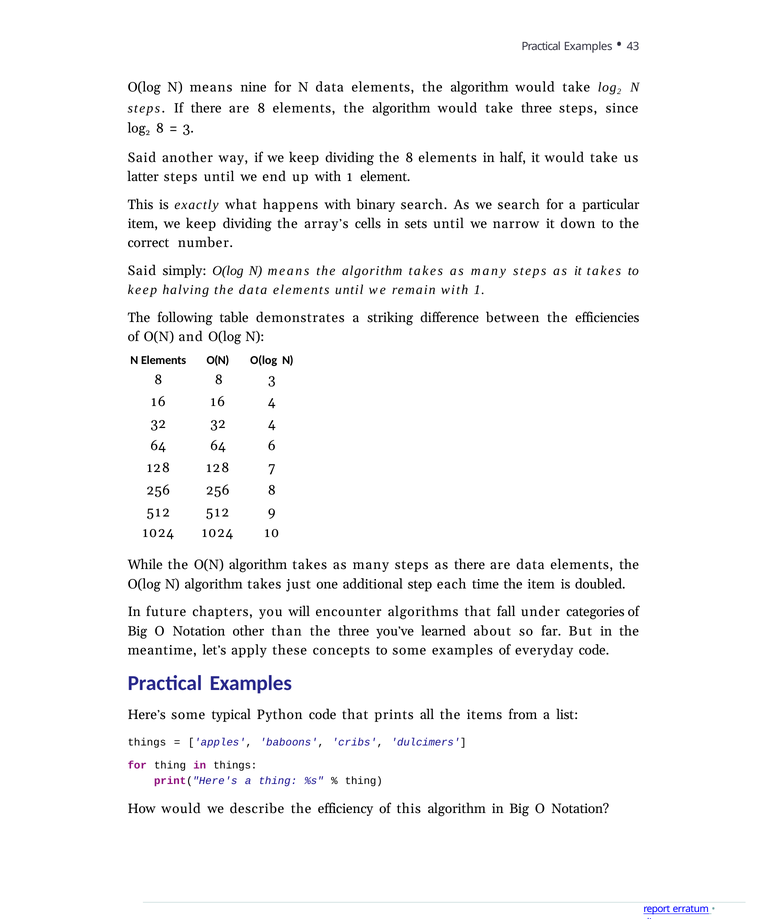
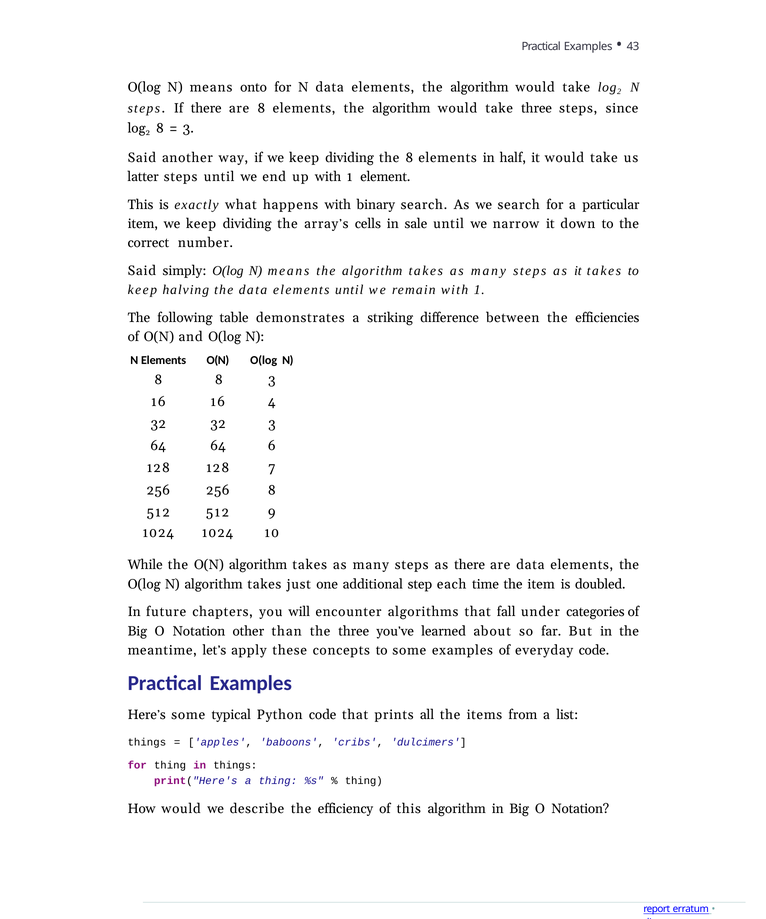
nine: nine -> onto
sets: sets -> sale
32 4: 4 -> 3
